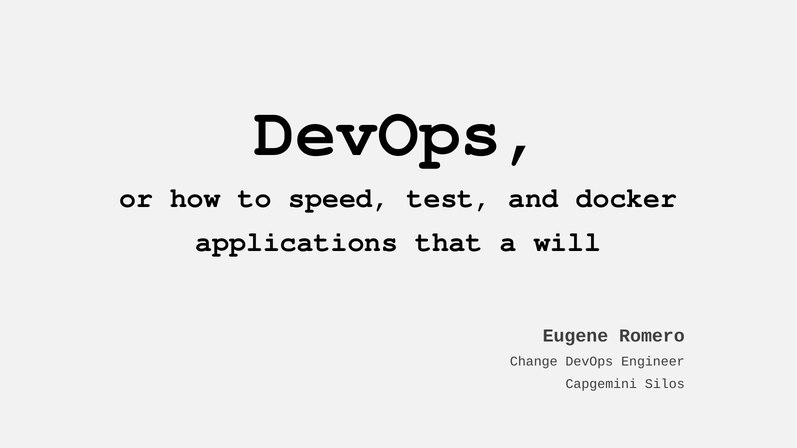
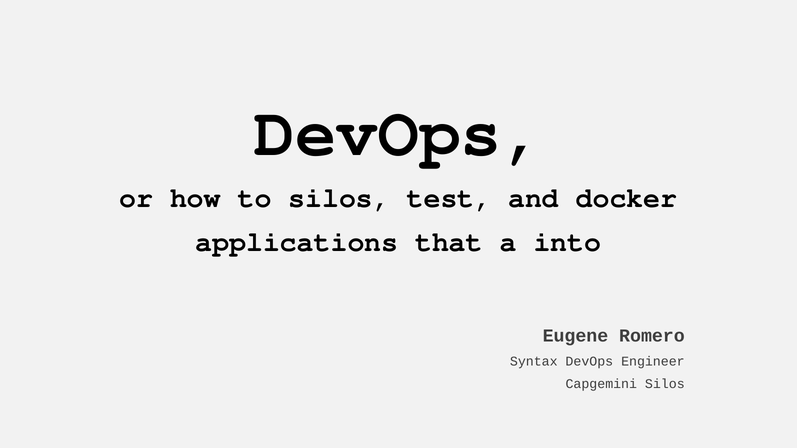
to speed: speed -> silos
will: will -> into
Change: Change -> Syntax
